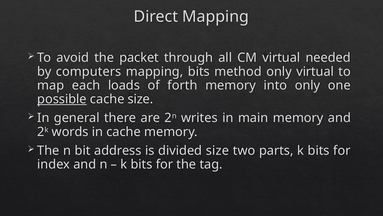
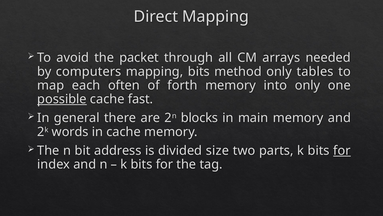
CM virtual: virtual -> arrays
only virtual: virtual -> tables
loads: loads -> often
cache size: size -> fast
writes: writes -> blocks
for at (342, 150) underline: none -> present
